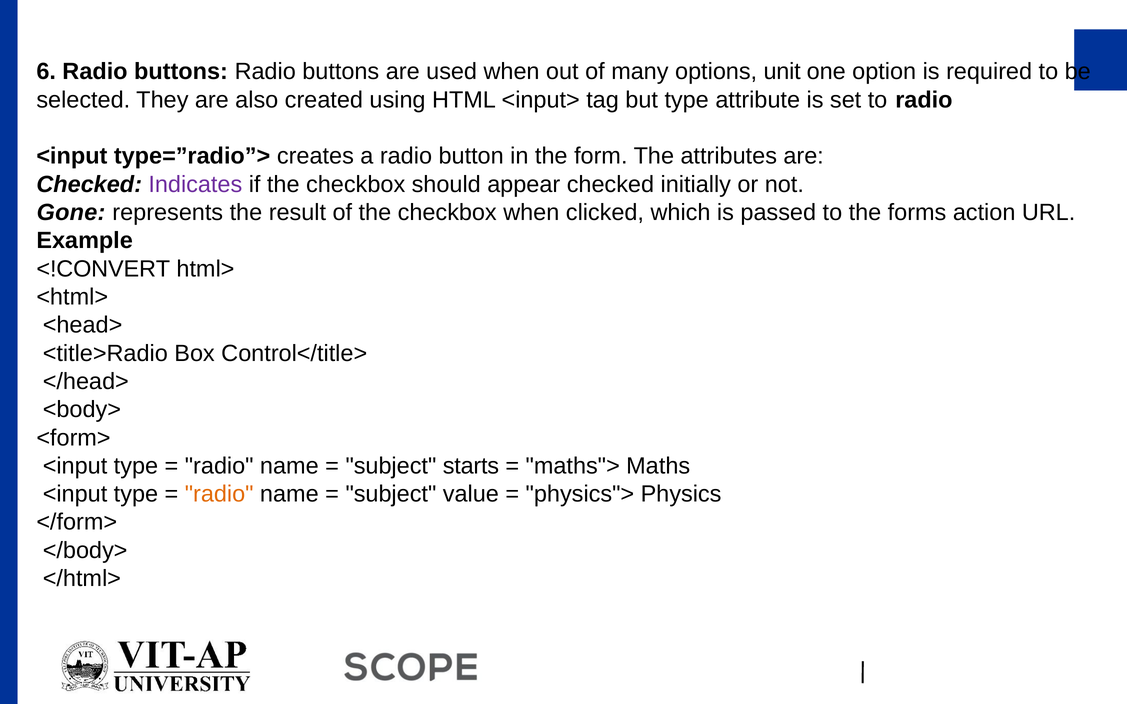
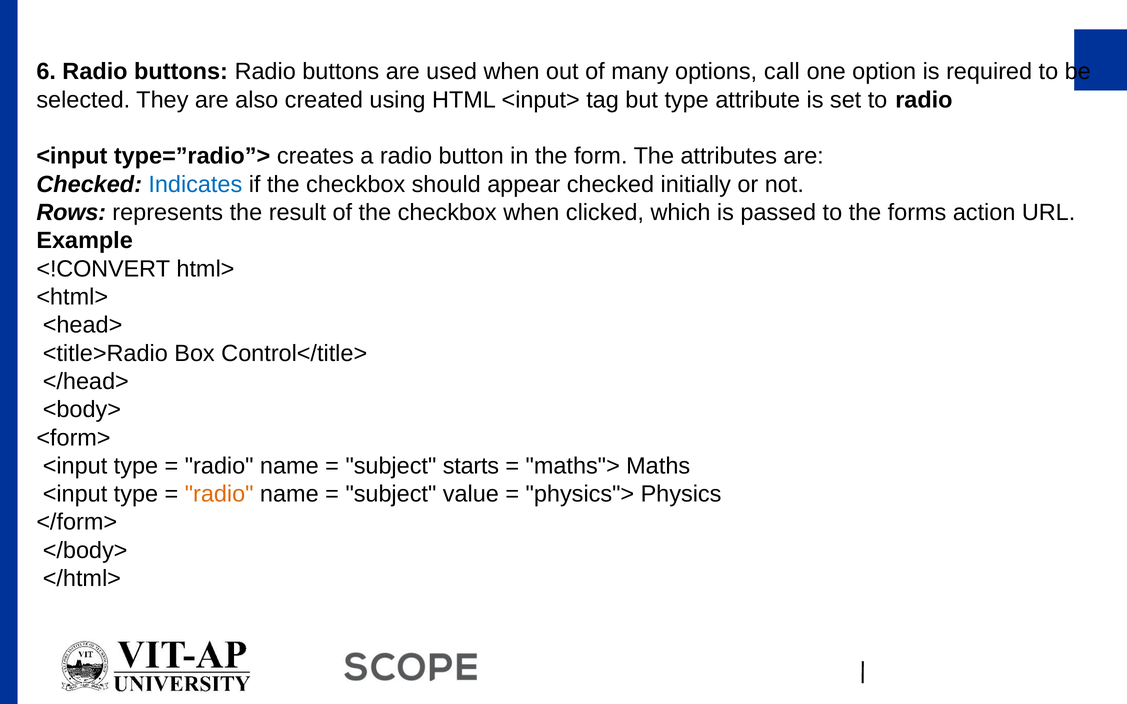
unit: unit -> call
Indicates colour: purple -> blue
Gone: Gone -> Rows
